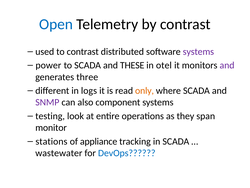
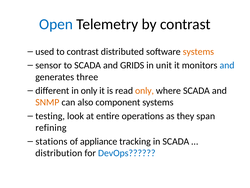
systems at (198, 52) colour: purple -> orange
power: power -> sensor
THESE: THESE -> GRIDS
otel: otel -> unit
and at (227, 65) colour: purple -> blue
in logs: logs -> only
SNMP colour: purple -> orange
monitor: monitor -> refining
wastewater: wastewater -> distribution
